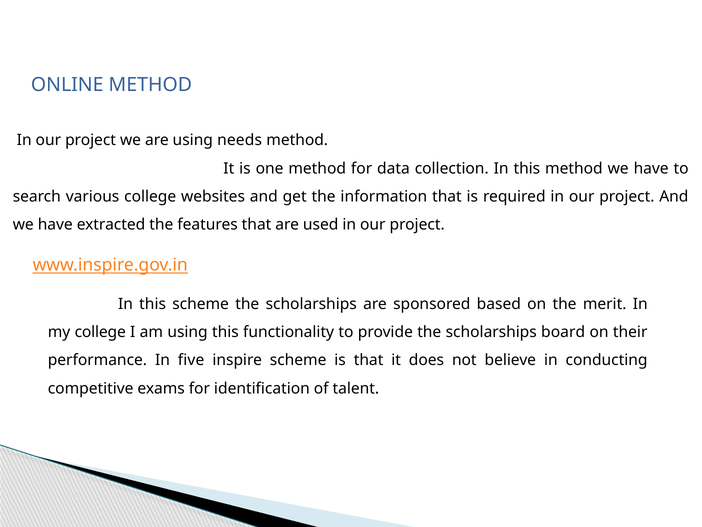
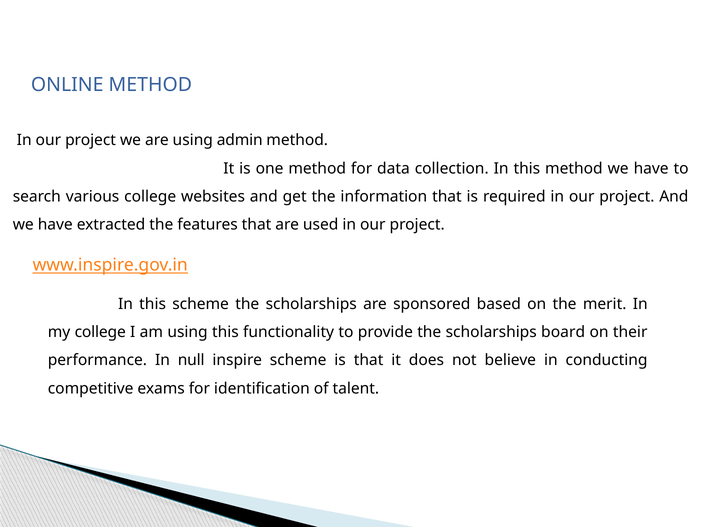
needs: needs -> admin
five: five -> null
